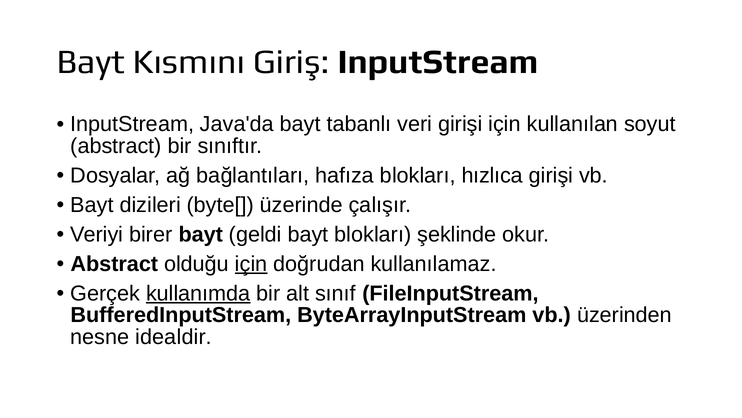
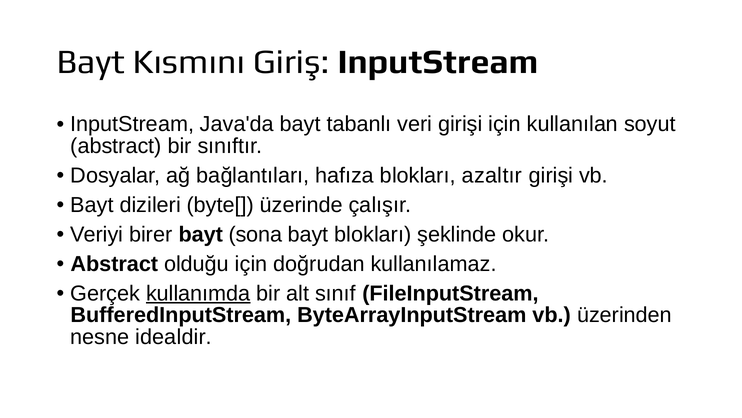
hızlıca: hızlıca -> azaltır
geldi: geldi -> sona
için at (251, 264) underline: present -> none
